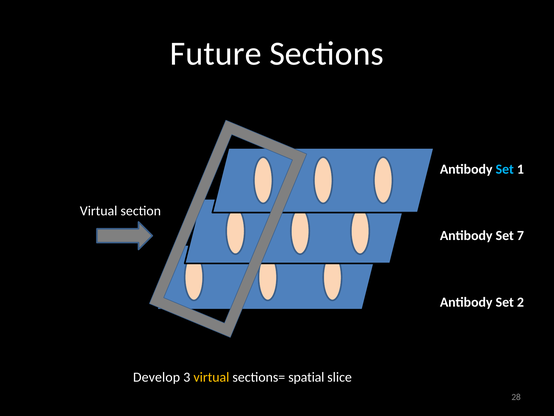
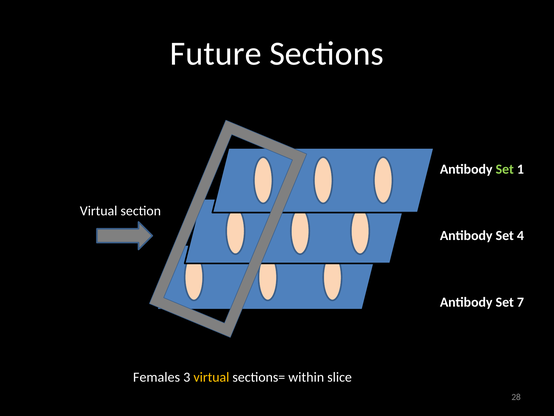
Set at (505, 169) colour: light blue -> light green
7: 7 -> 4
2: 2 -> 7
Develop: Develop -> Females
spatial: spatial -> within
